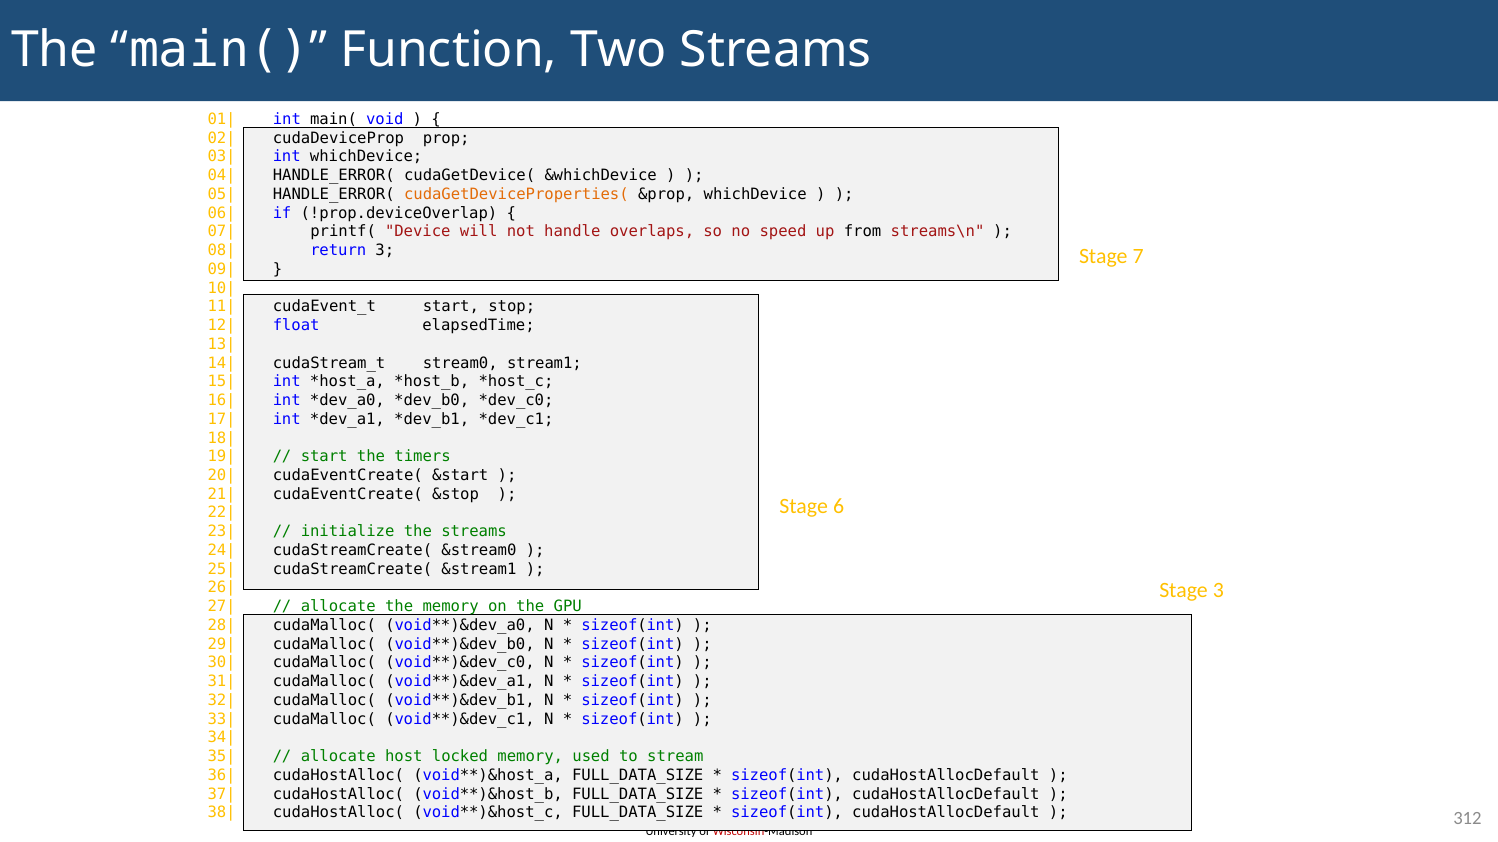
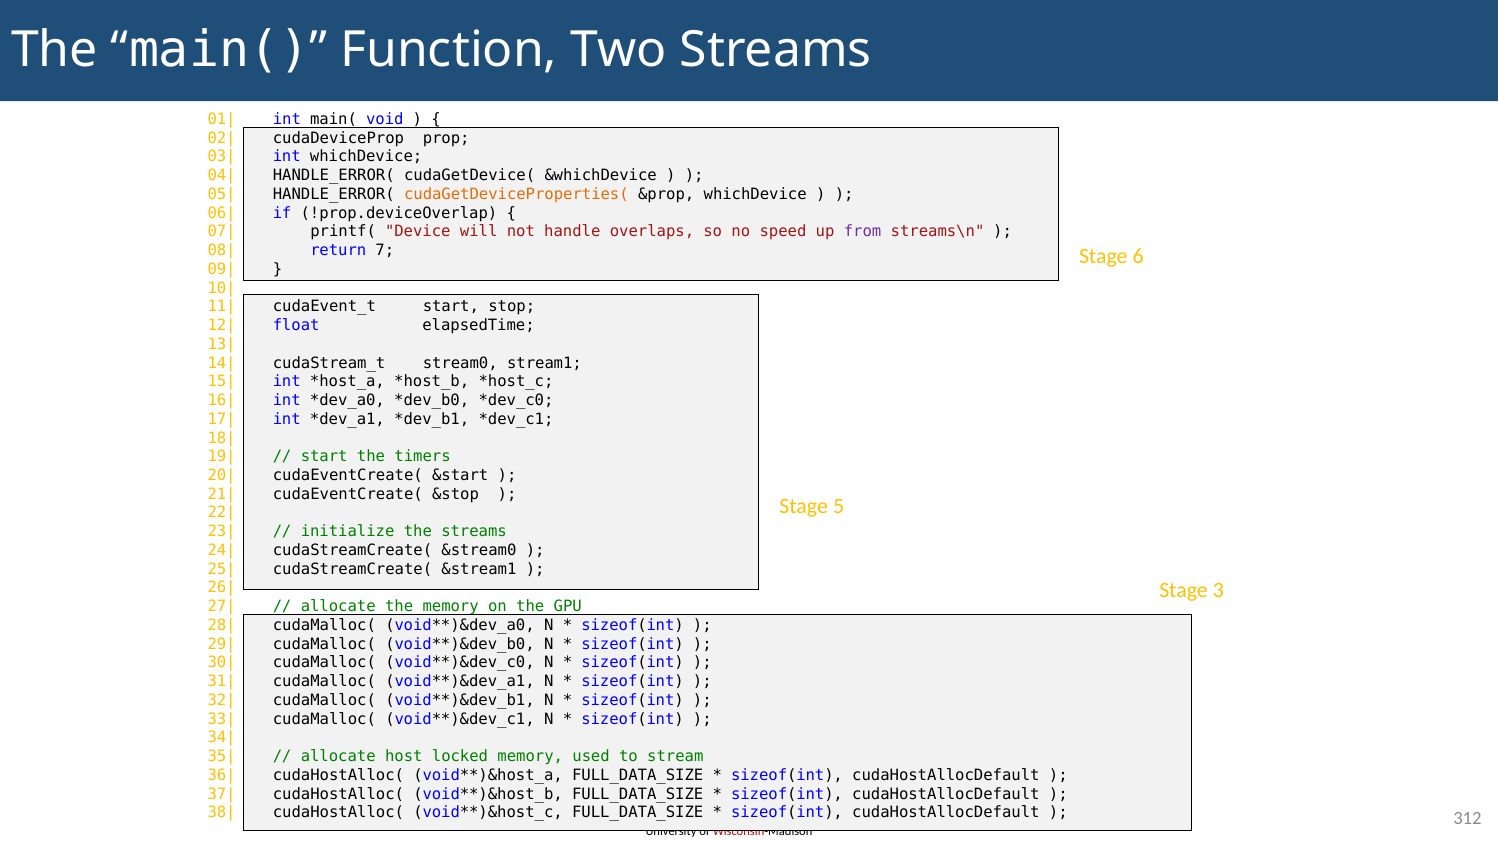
from colour: black -> purple
return 3: 3 -> 7
7: 7 -> 6
6: 6 -> 5
